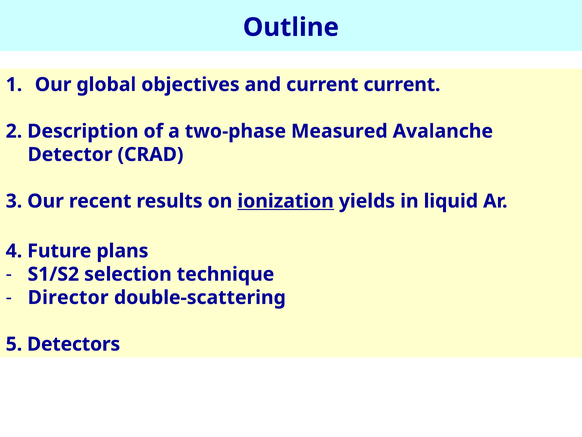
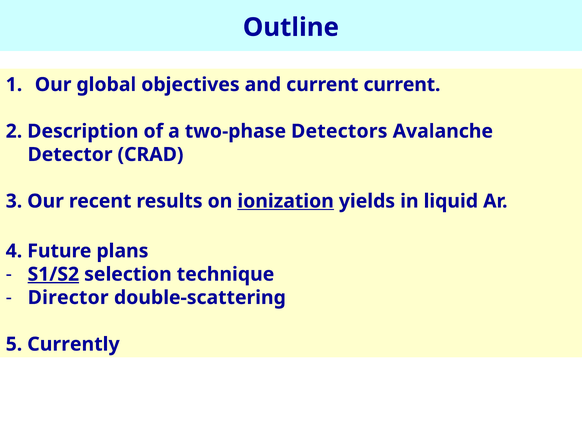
Measured: Measured -> Detectors
S1/S2 underline: none -> present
Detectors: Detectors -> Currently
